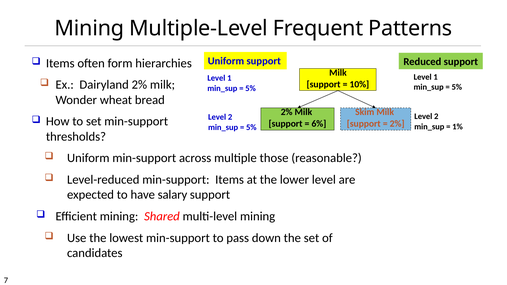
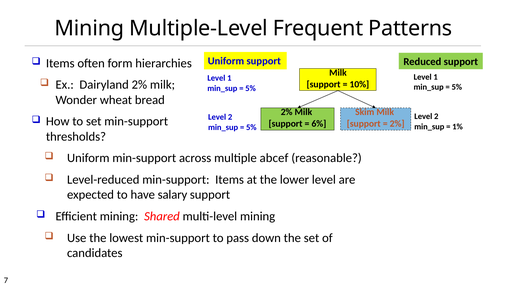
those: those -> abcef
